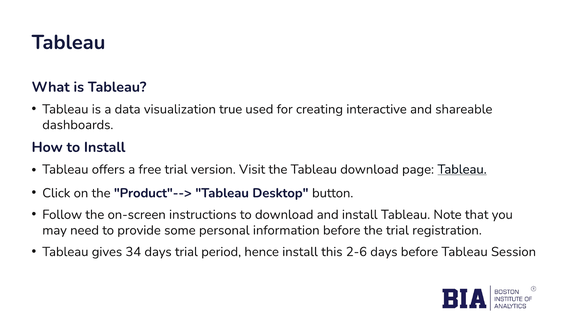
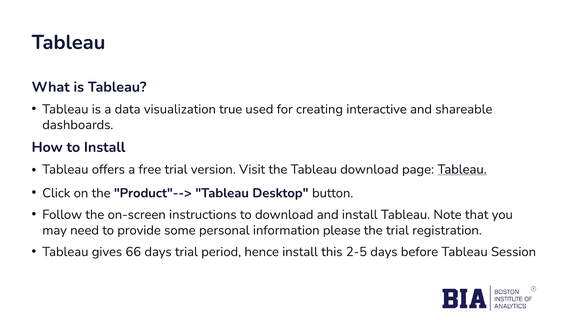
information before: before -> please
34: 34 -> 66
2-6: 2-6 -> 2-5
